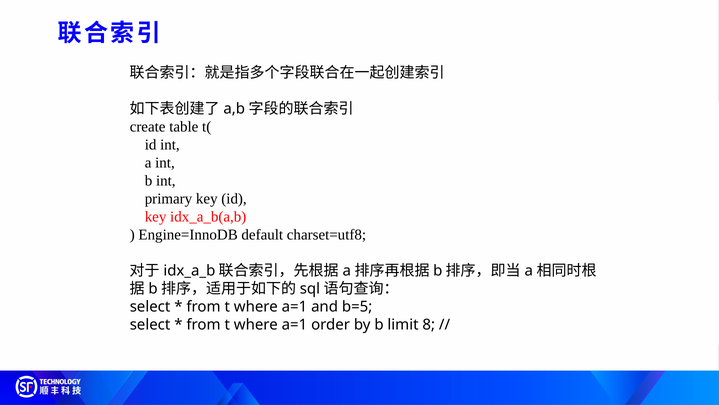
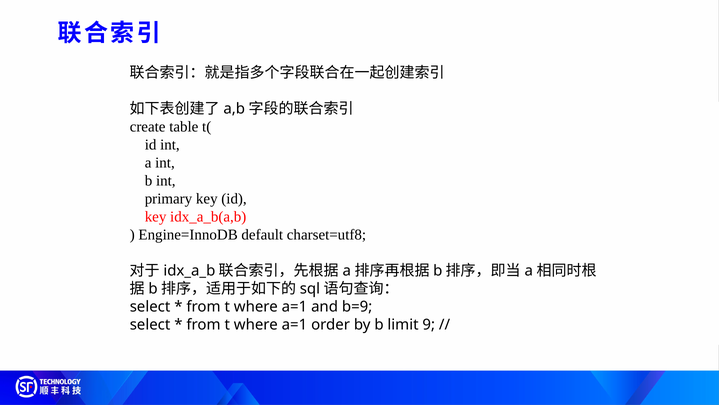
b=5: b=5 -> b=9
8: 8 -> 9
